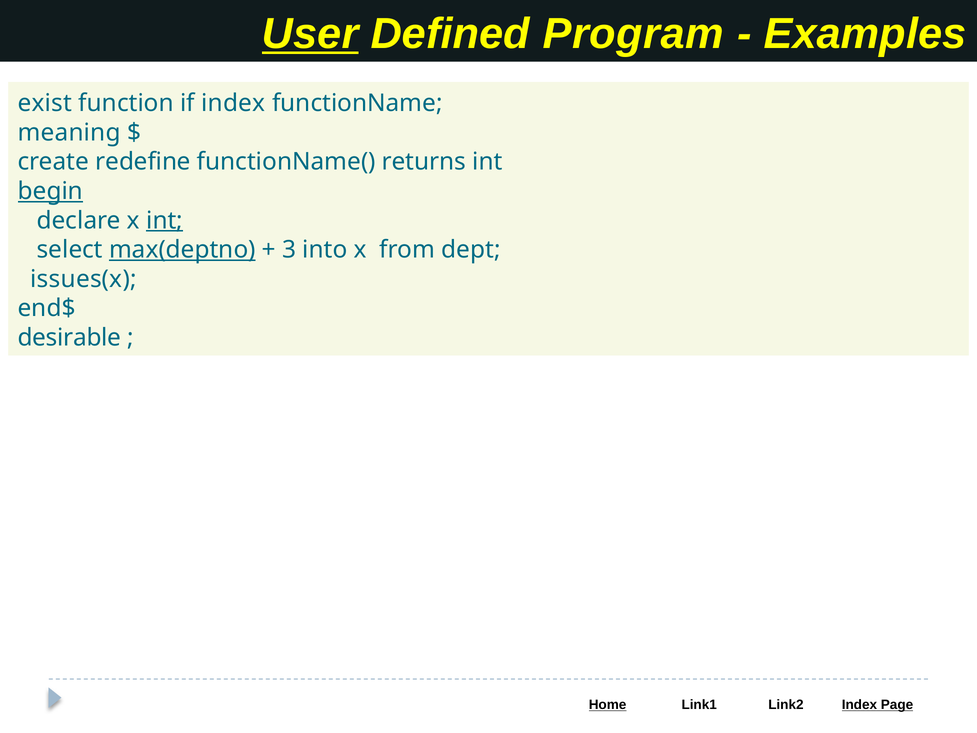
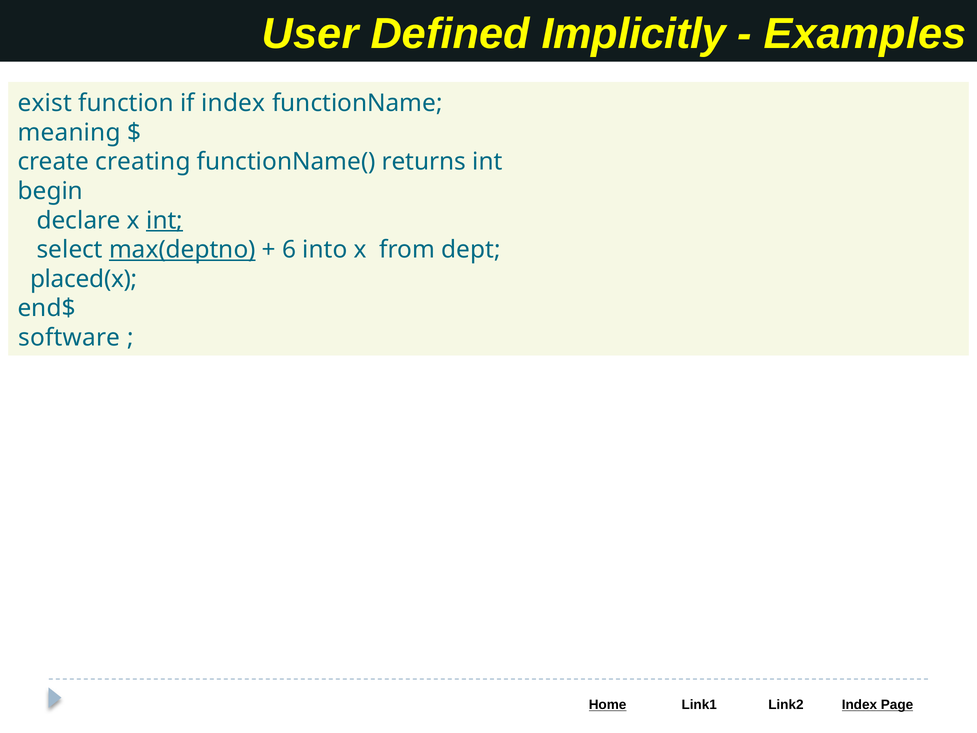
User underline: present -> none
Program: Program -> Implicitly
redefine: redefine -> creating
begin underline: present -> none
3: 3 -> 6
issues(x: issues(x -> placed(x
desirable: desirable -> software
